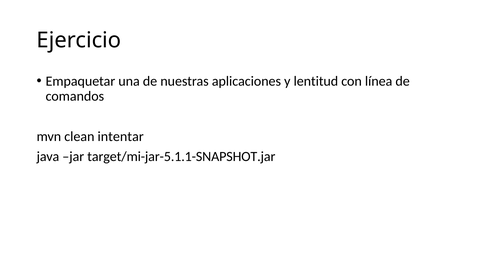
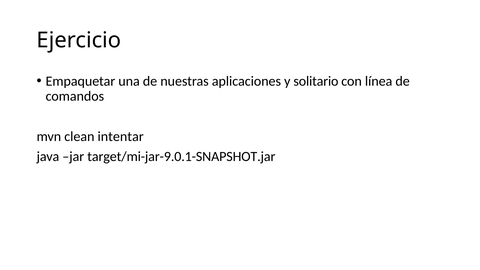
lentitud: lentitud -> solitario
target/mi-jar-5.1.1-SNAPSHOT.jar: target/mi-jar-5.1.1-SNAPSHOT.jar -> target/mi-jar-9.0.1-SNAPSHOT.jar
